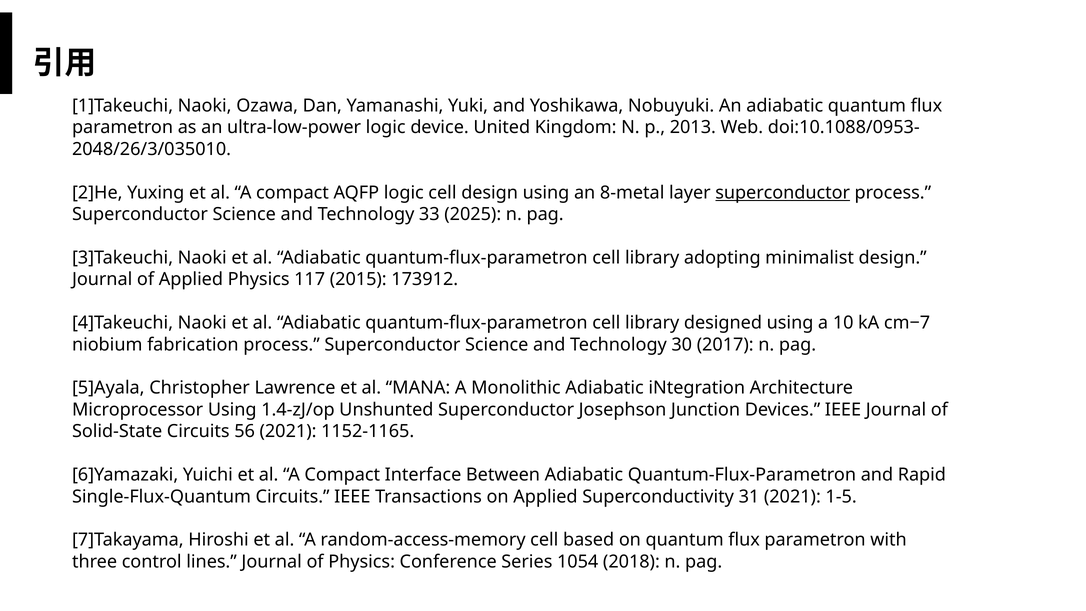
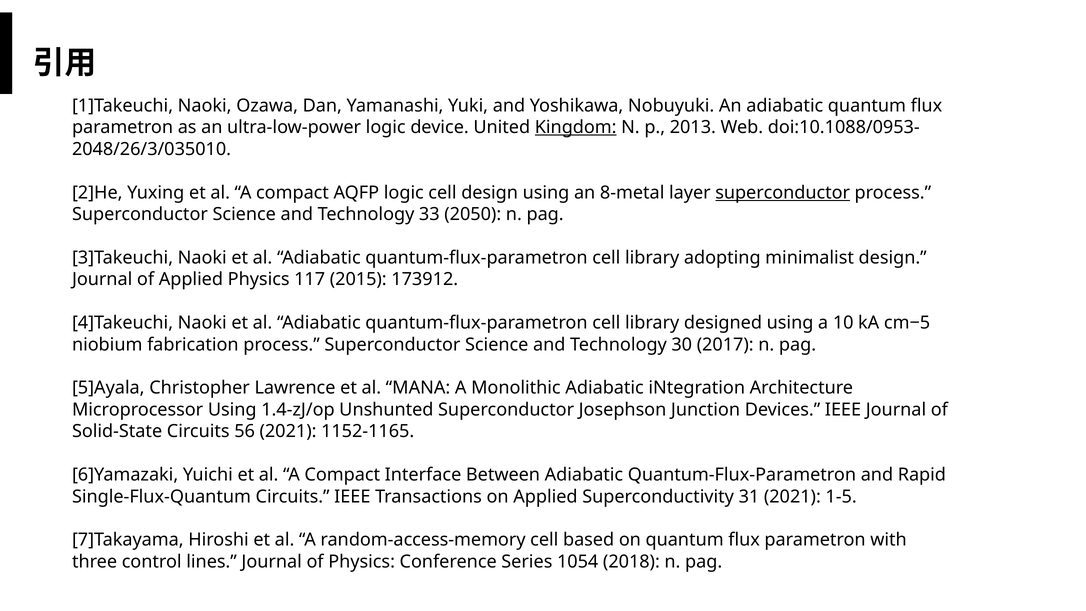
Kingdom underline: none -> present
2025: 2025 -> 2050
cm−7: cm−7 -> cm−5
